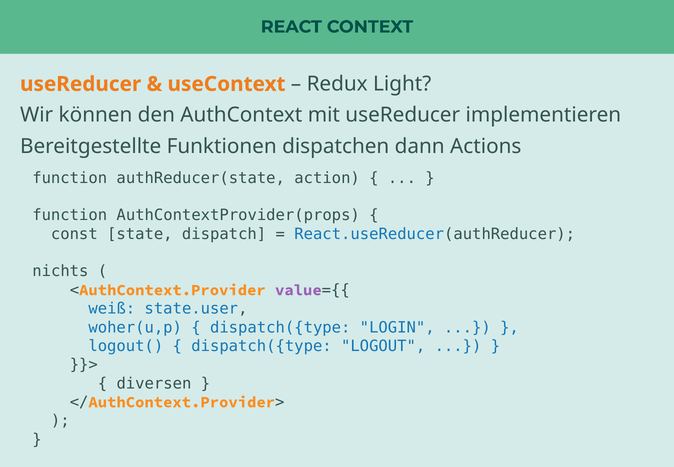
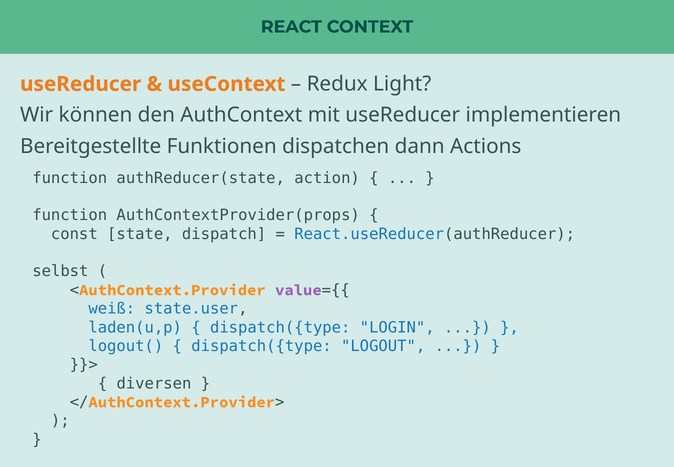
nichts: nichts -> selbst
woher(u,p: woher(u,p -> laden(u,p
